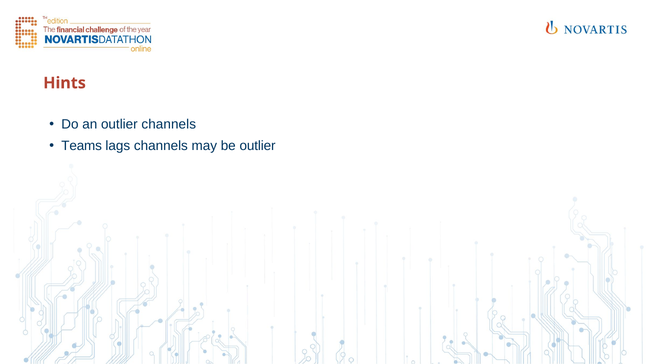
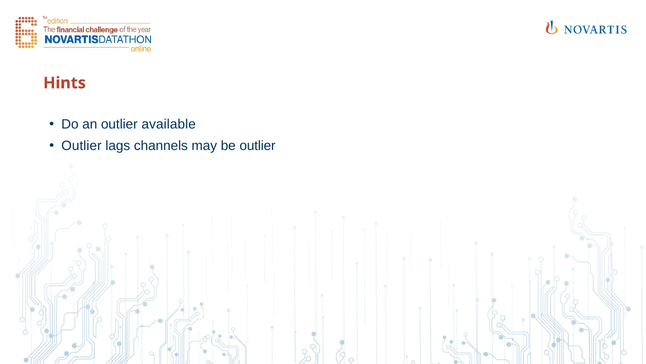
outlier channels: channels -> available
Teams at (82, 146): Teams -> Outlier
